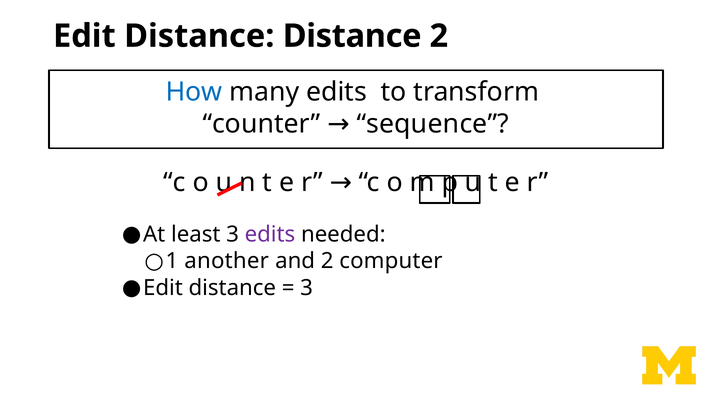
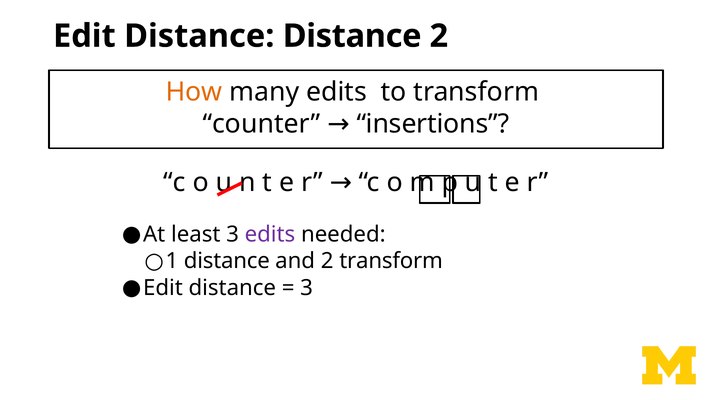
How colour: blue -> orange
sequence: sequence -> insertions
1 another: another -> distance
2 computer: computer -> transform
